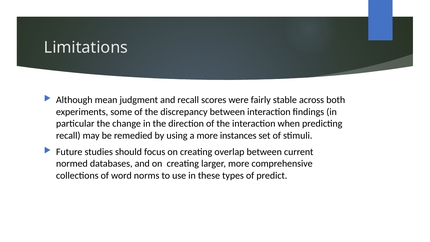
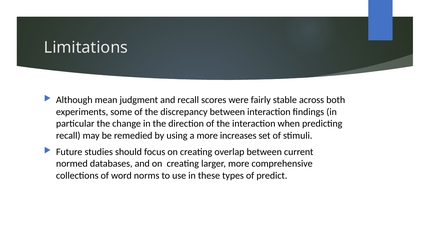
instances: instances -> increases
